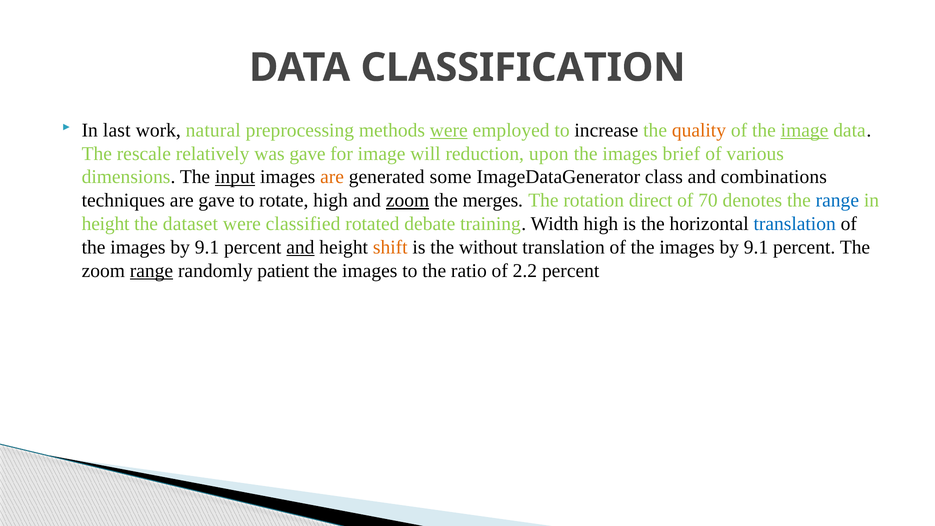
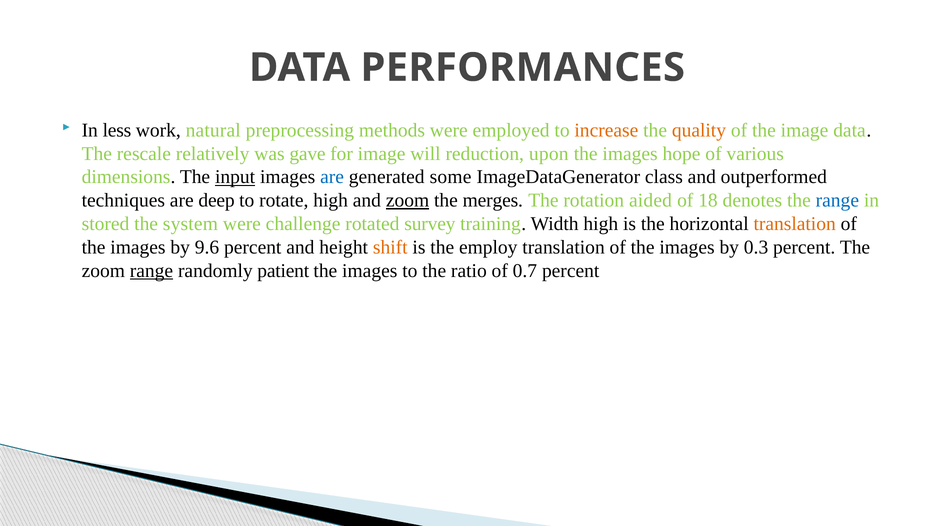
CLASSIFICATION: CLASSIFICATION -> PERFORMANCES
last: last -> less
were at (449, 130) underline: present -> none
increase colour: black -> orange
image at (805, 130) underline: present -> none
brief: brief -> hope
are at (332, 177) colour: orange -> blue
combinations: combinations -> outperformed
are gave: gave -> deep
direct: direct -> aided
70: 70 -> 18
height at (106, 224): height -> stored
dataset: dataset -> system
classified: classified -> challenge
debate: debate -> survey
translation at (795, 224) colour: blue -> orange
9.1 at (207, 247): 9.1 -> 9.6
and at (300, 247) underline: present -> none
without: without -> employ
9.1 at (756, 247): 9.1 -> 0.3
2.2: 2.2 -> 0.7
